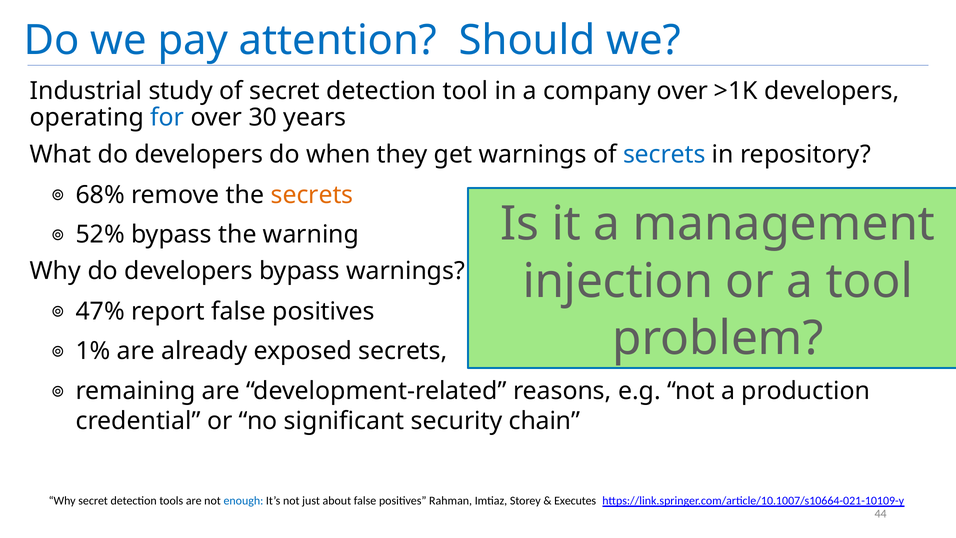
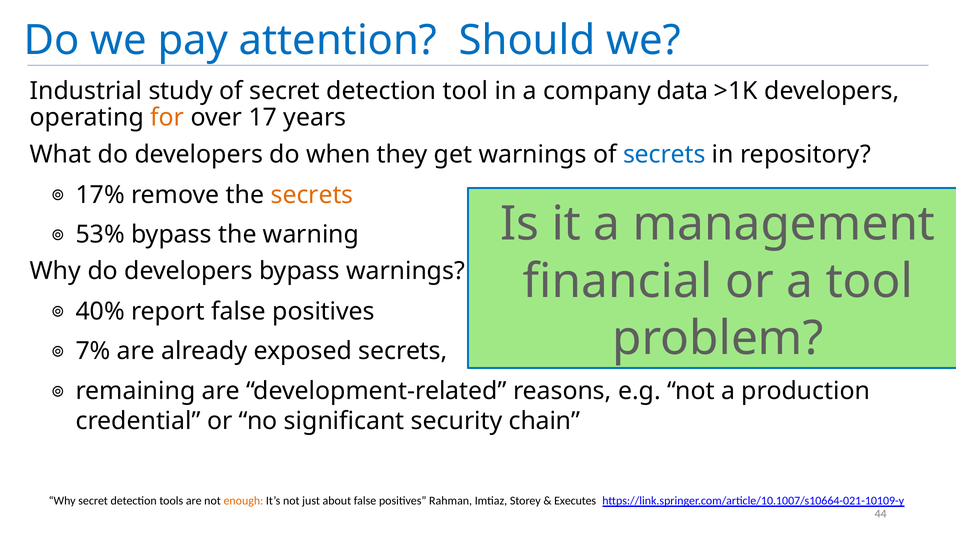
company over: over -> data
for colour: blue -> orange
30: 30 -> 17
68%: 68% -> 17%
52%: 52% -> 53%
injection: injection -> financial
47%: 47% -> 40%
1%: 1% -> 7%
enough colour: blue -> orange
